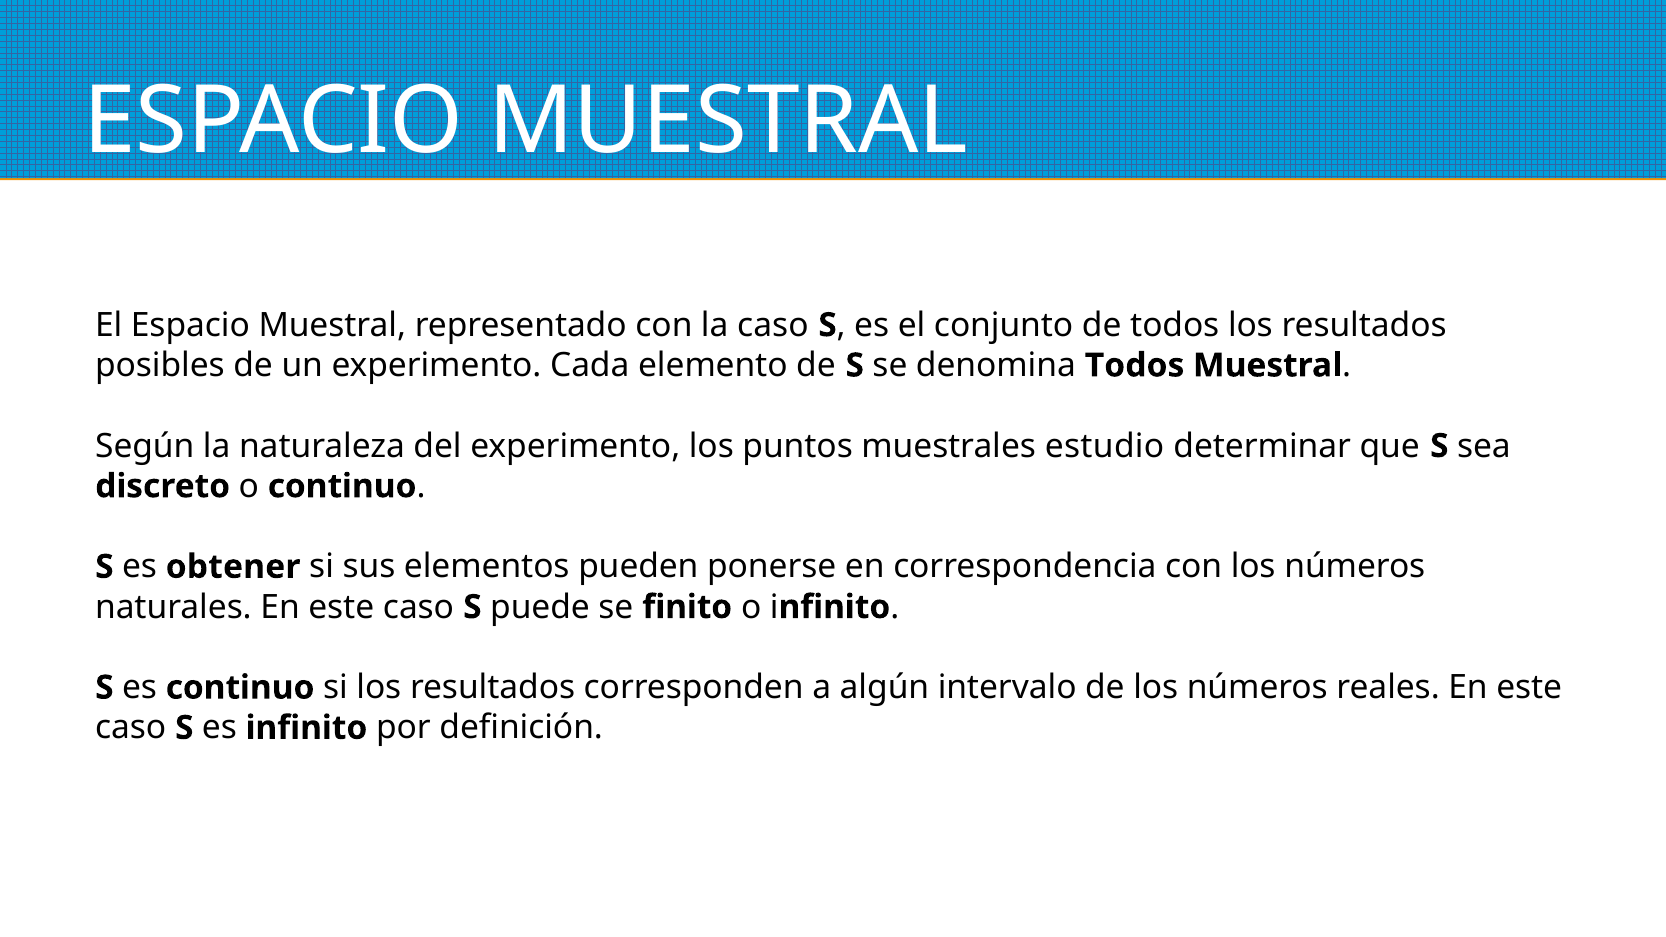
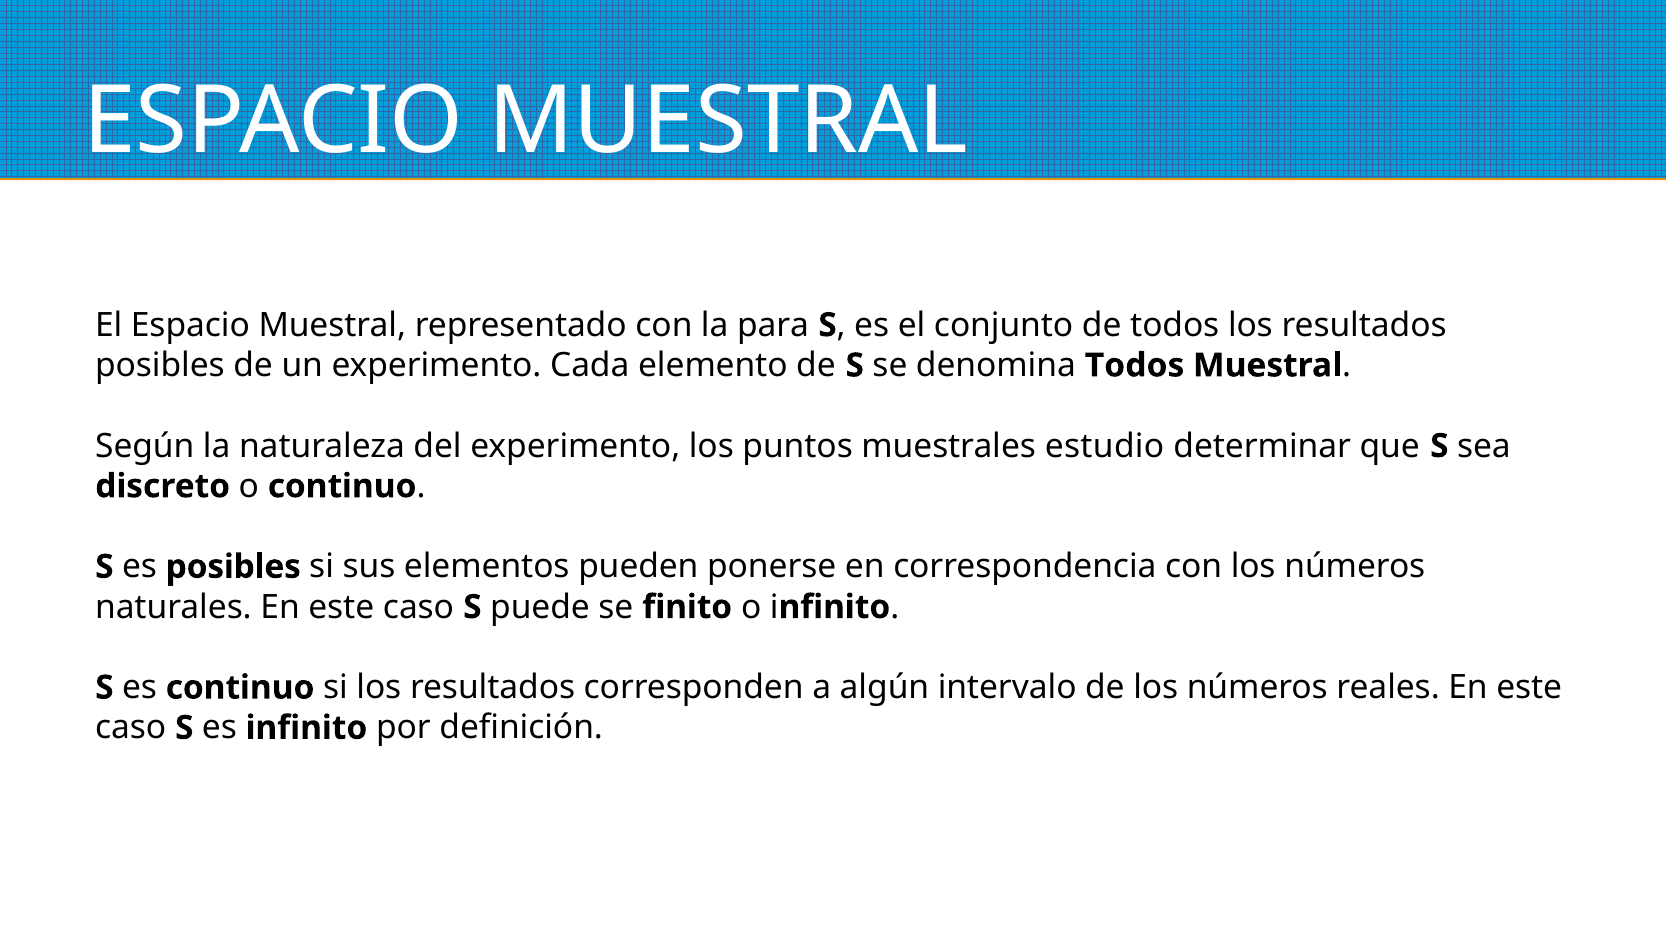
la caso: caso -> para
es obtener: obtener -> posibles
